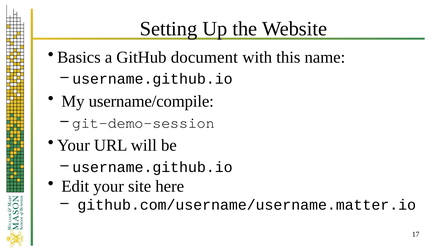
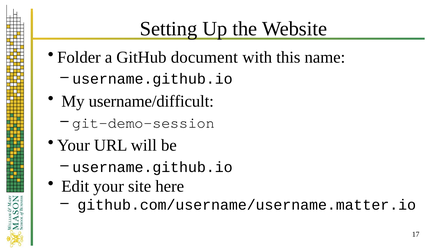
Basics: Basics -> Folder
username/compile: username/compile -> username/difficult
